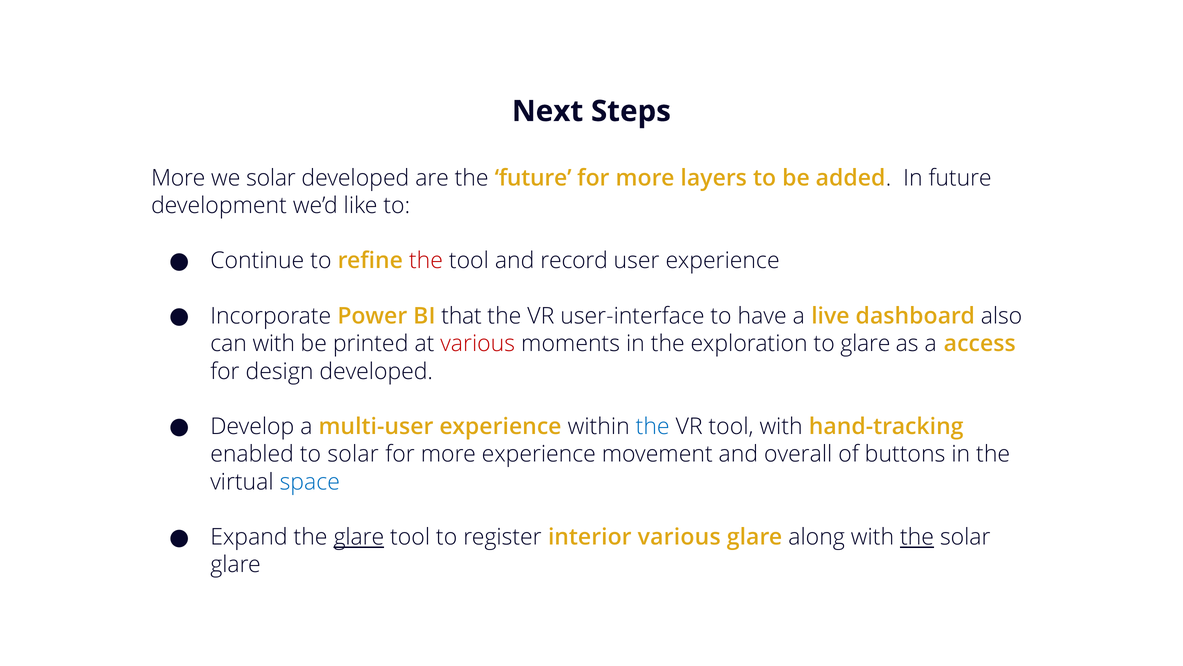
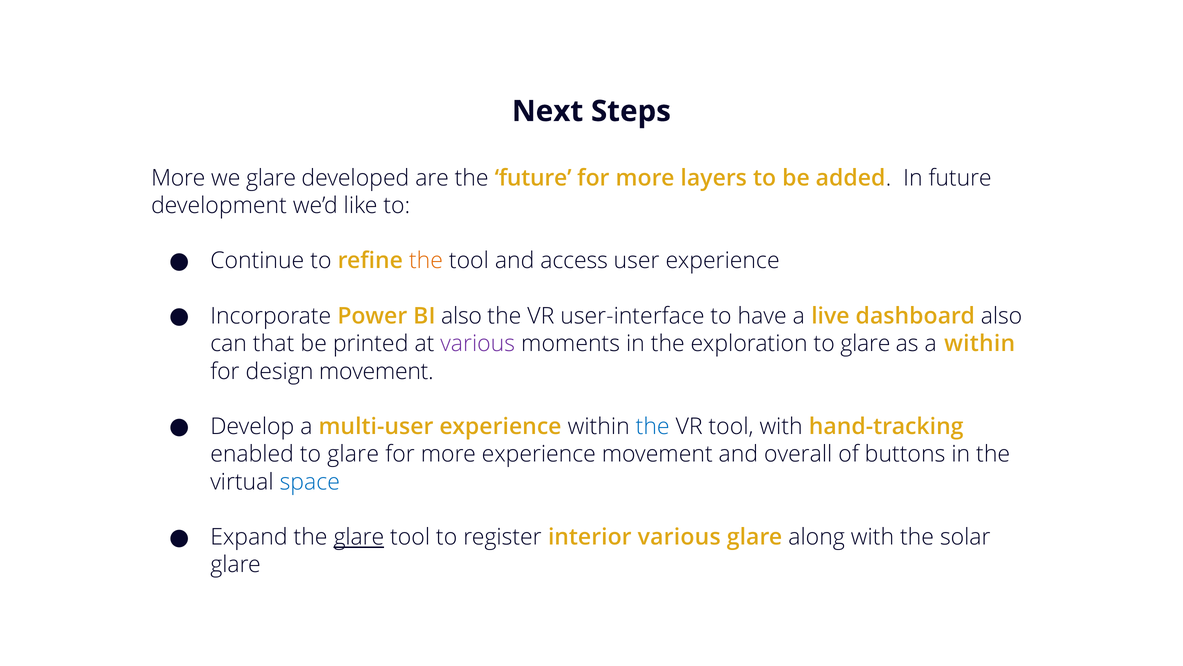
we solar: solar -> glare
the at (426, 261) colour: red -> orange
record: record -> access
BI that: that -> also
can with: with -> that
various at (478, 343) colour: red -> purple
a access: access -> within
design developed: developed -> movement
enabled to solar: solar -> glare
the at (917, 537) underline: present -> none
